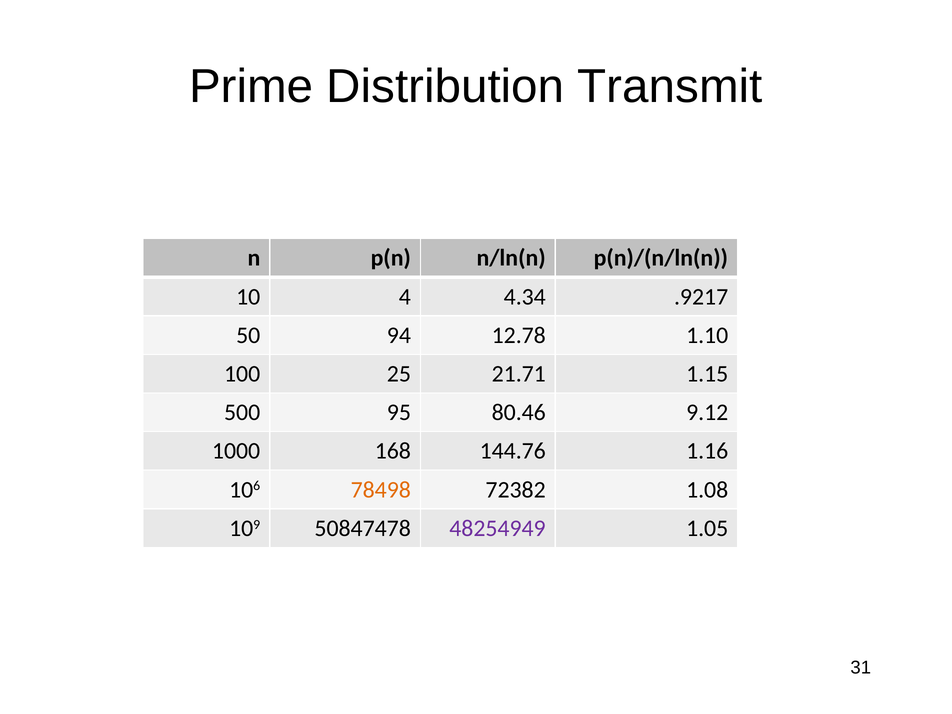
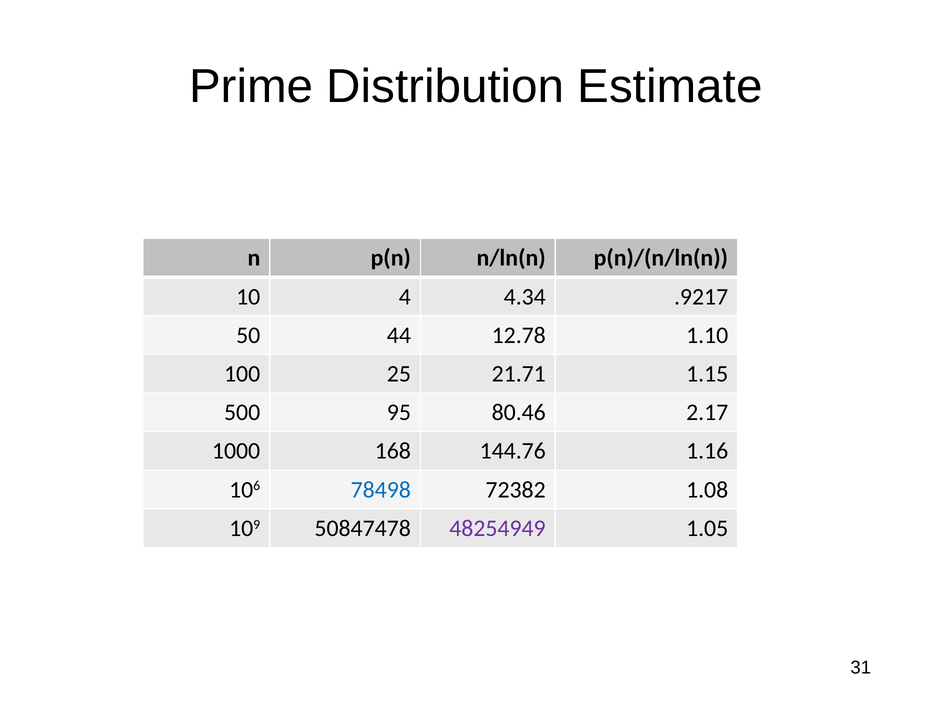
Transmit: Transmit -> Estimate
94: 94 -> 44
9.12: 9.12 -> 2.17
78498 colour: orange -> blue
